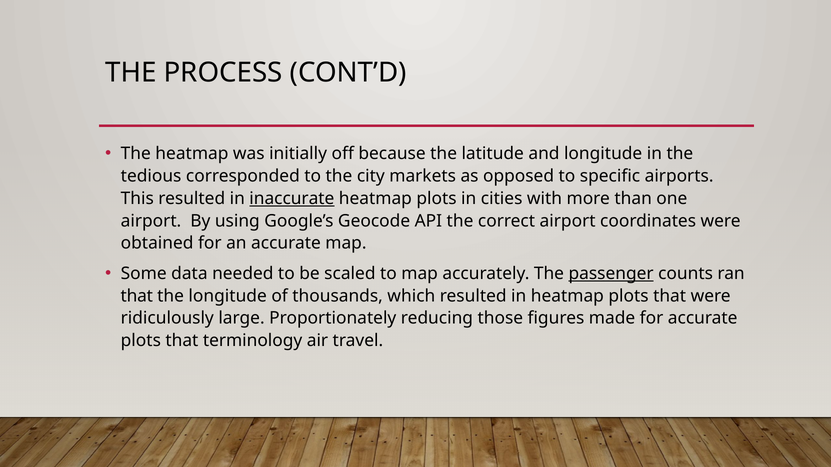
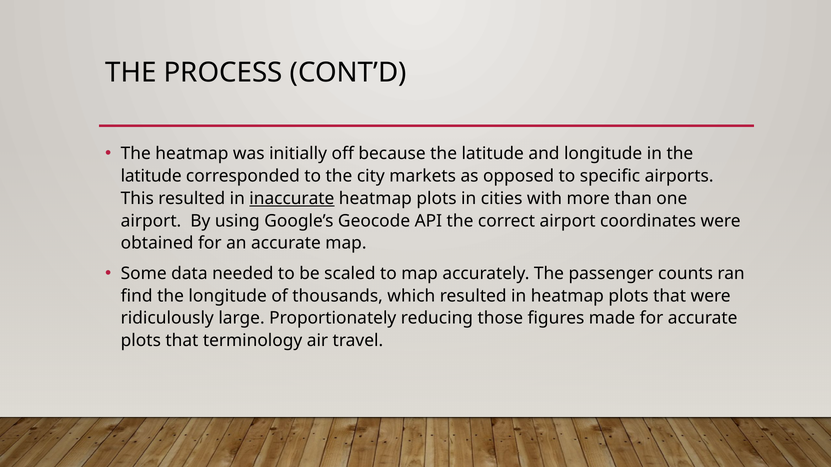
tedious at (151, 176): tedious -> latitude
passenger underline: present -> none
that at (137, 296): that -> find
